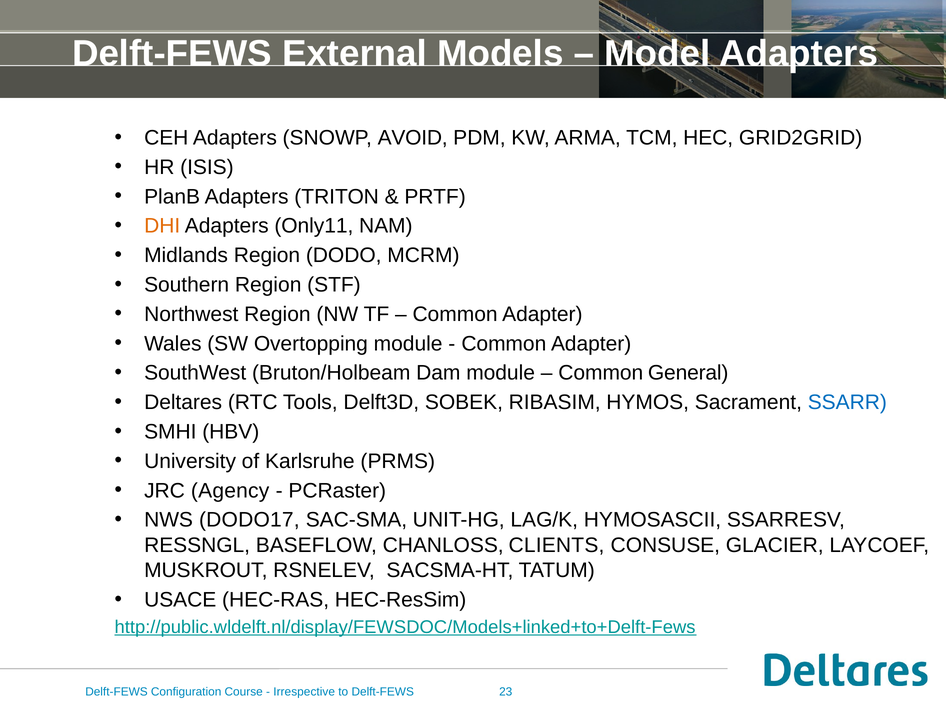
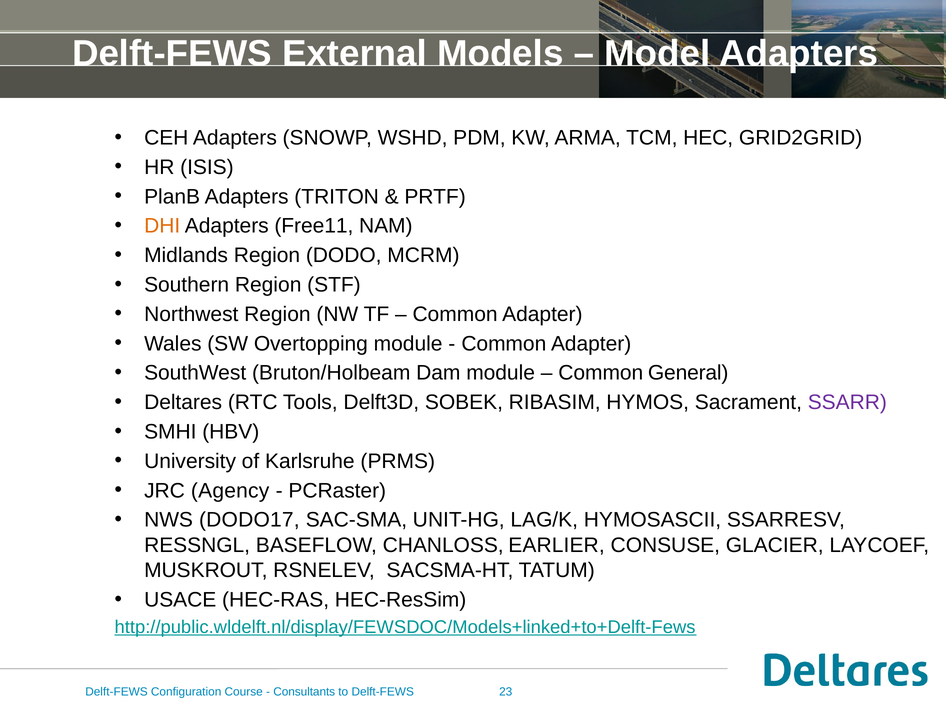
AVOID: AVOID -> WSHD
Only11: Only11 -> Free11
SSARR colour: blue -> purple
CLIENTS: CLIENTS -> EARLIER
Irrespective: Irrespective -> Consultants
